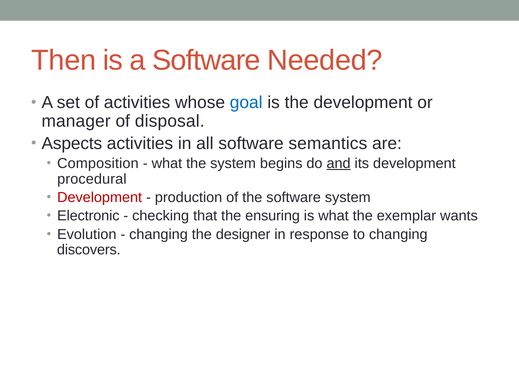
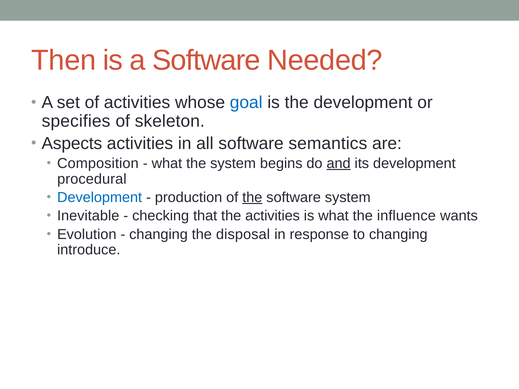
manager: manager -> specifies
disposal: disposal -> skeleton
Development at (100, 198) colour: red -> blue
the at (252, 198) underline: none -> present
Electronic: Electronic -> Inevitable
the ensuring: ensuring -> activities
exemplar: exemplar -> influence
designer: designer -> disposal
discovers: discovers -> introduce
